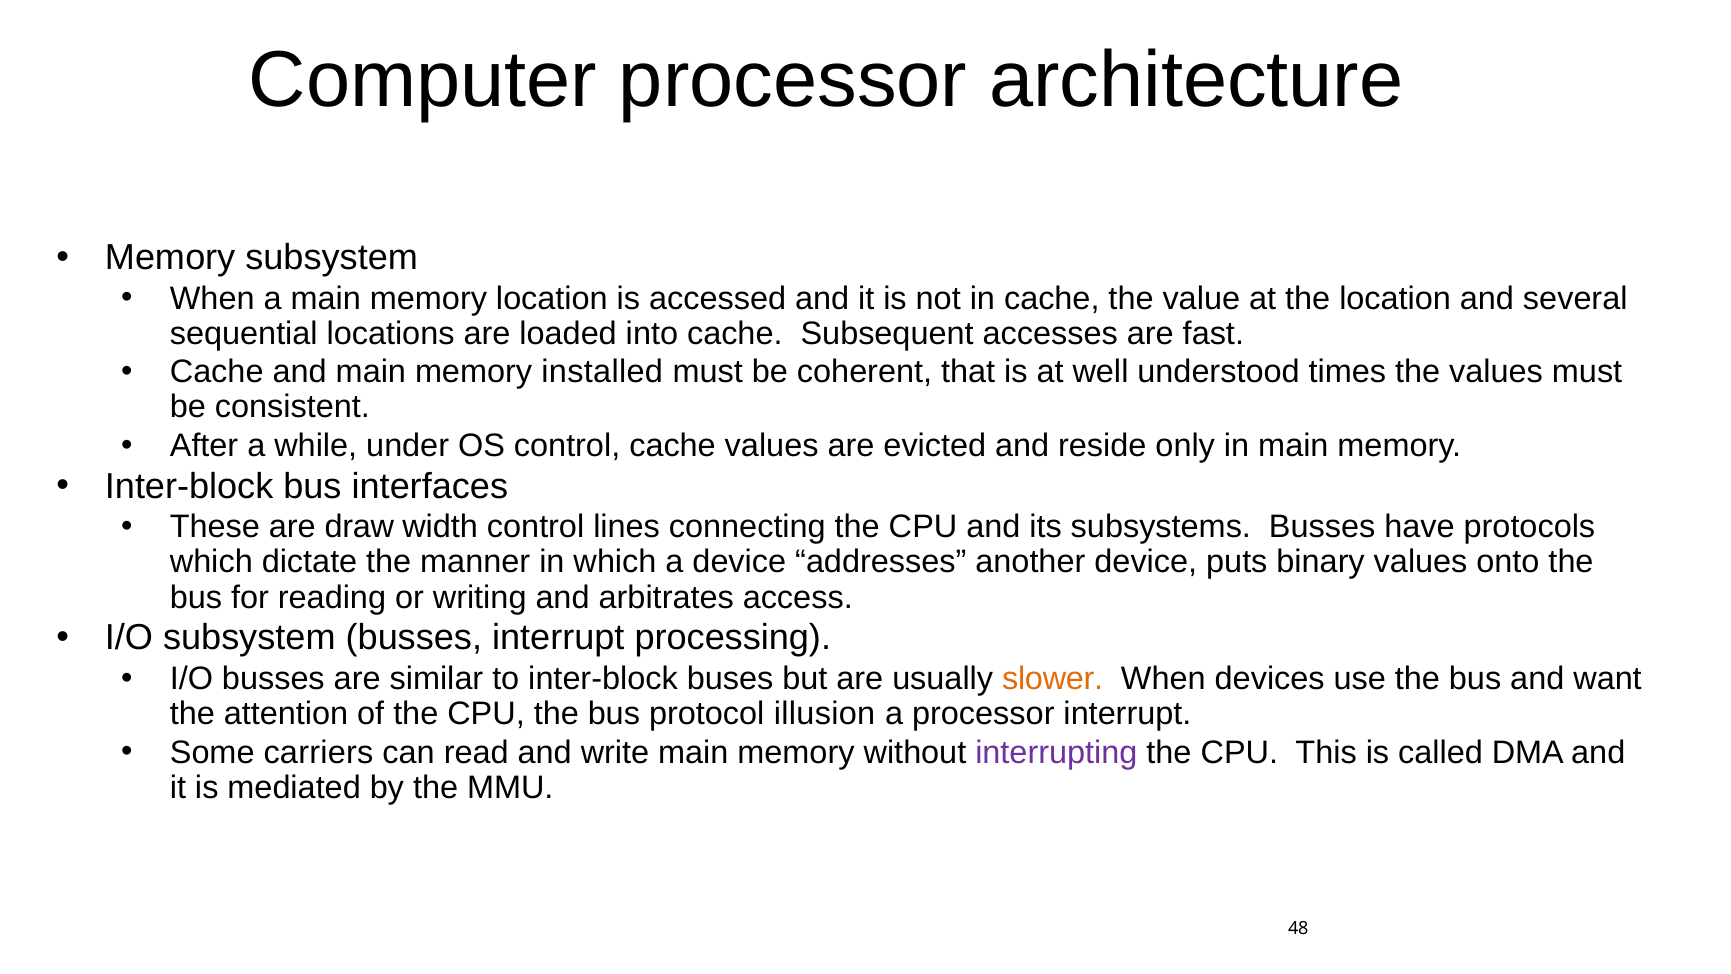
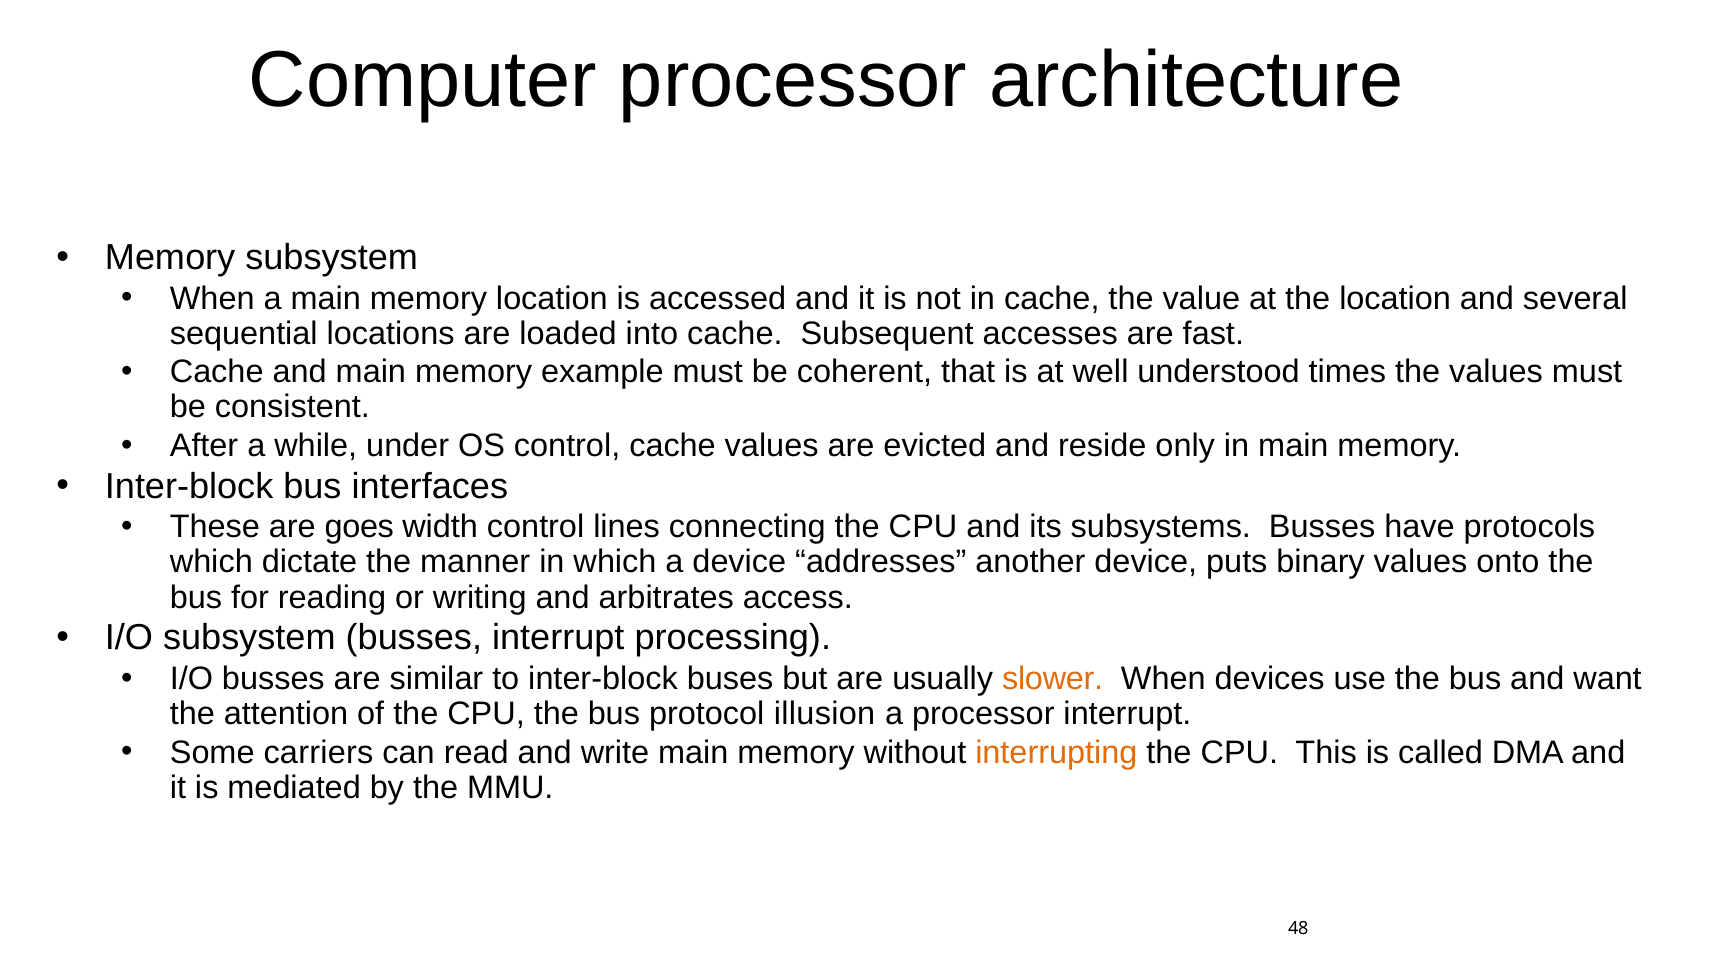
installed: installed -> example
draw: draw -> goes
interrupting colour: purple -> orange
